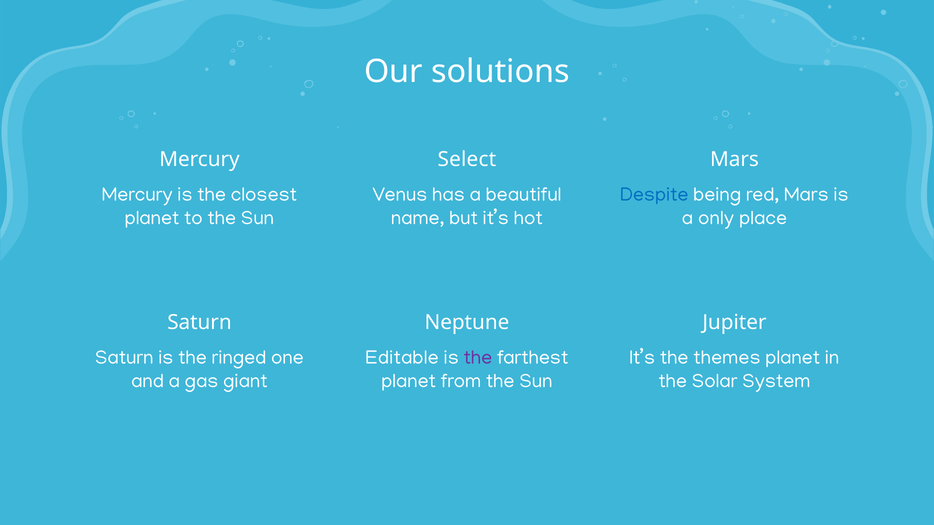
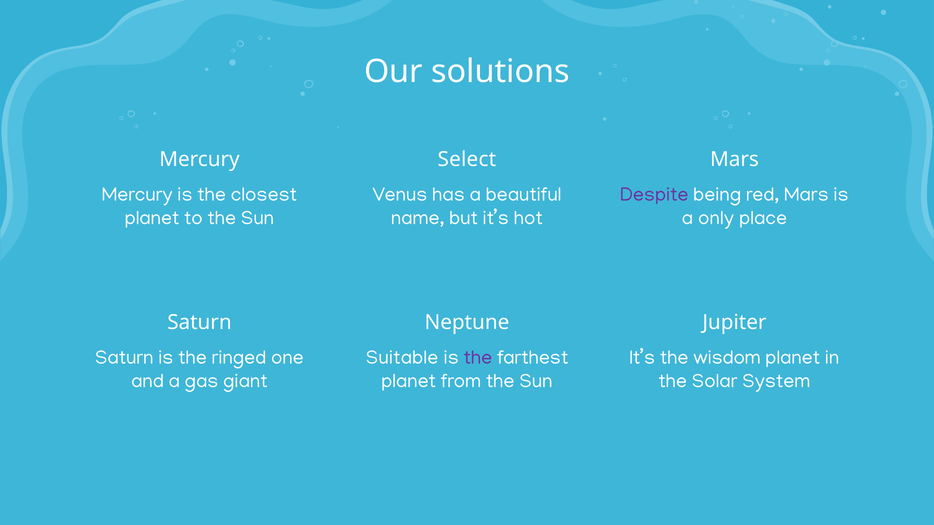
Despite colour: blue -> purple
Editable: Editable -> Suitable
themes: themes -> wisdom
